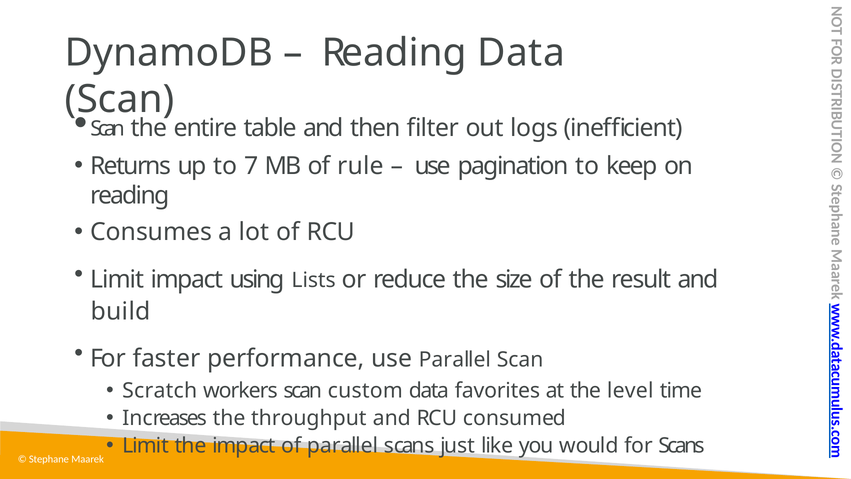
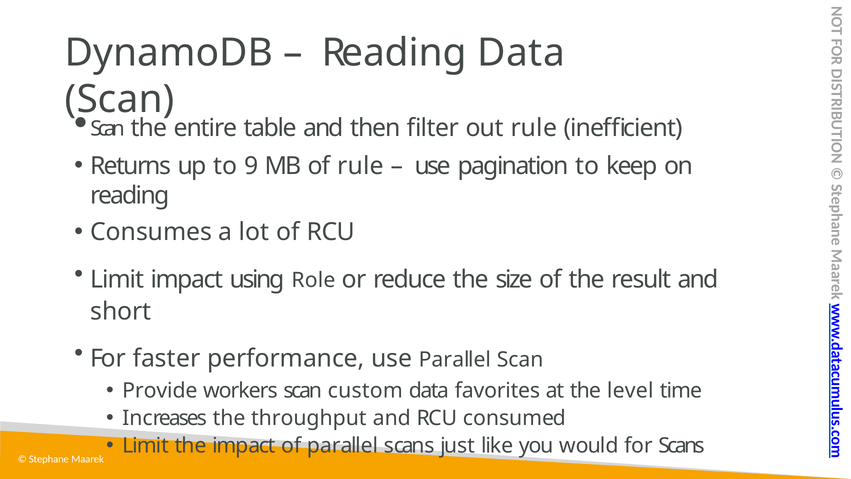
out logs: logs -> rule
7: 7 -> 9
Lists: Lists -> Role
build: build -> short
Scratch: Scratch -> Provide
